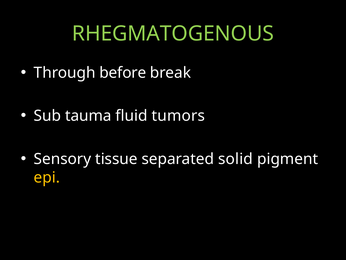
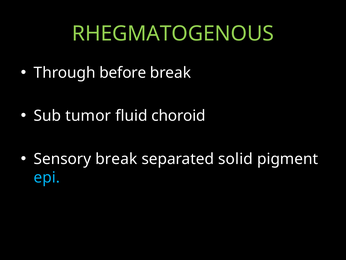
tauma: tauma -> tumor
tumors: tumors -> choroid
Sensory tissue: tissue -> break
epi colour: yellow -> light blue
